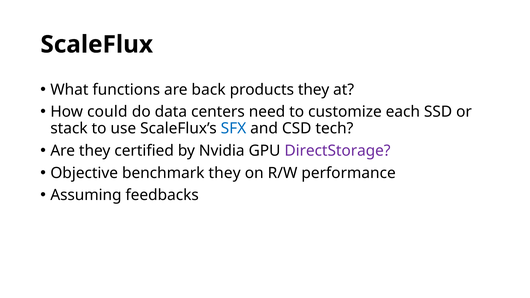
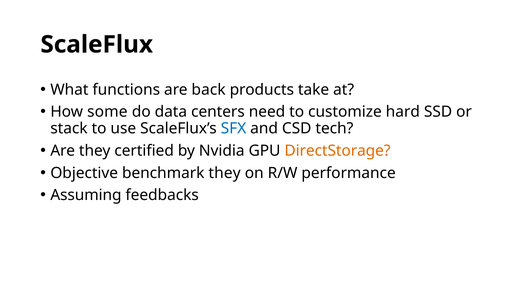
products they: they -> take
could: could -> some
each: each -> hard
DirectStorage colour: purple -> orange
